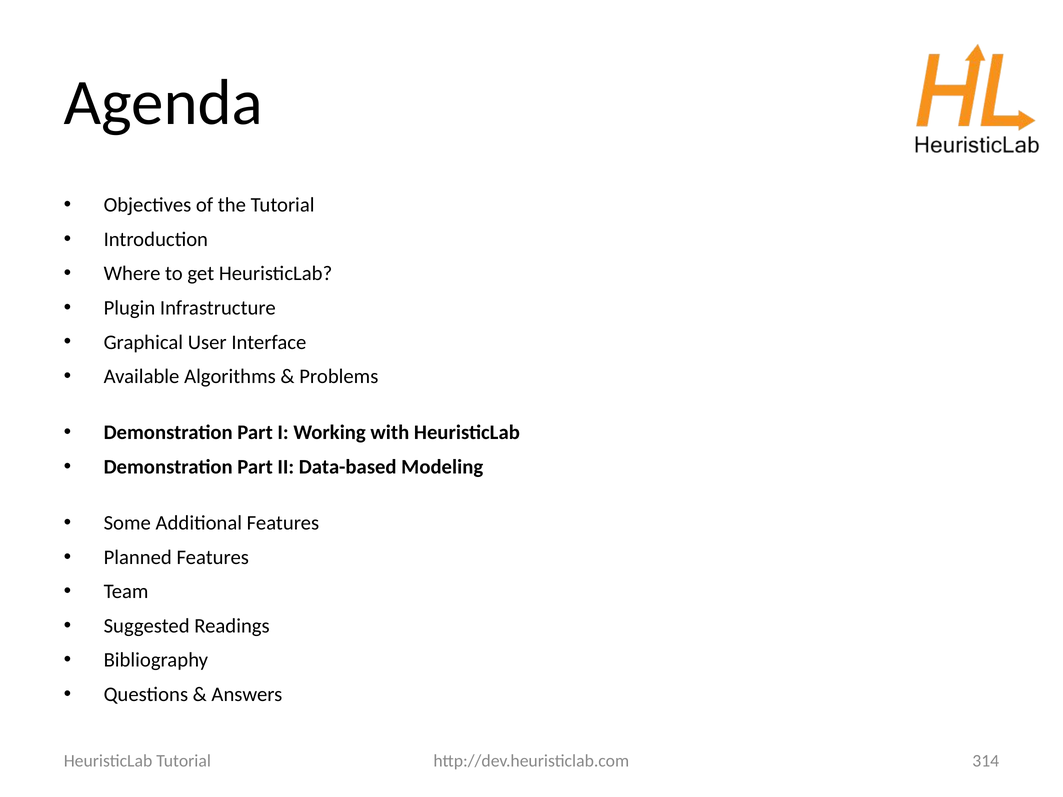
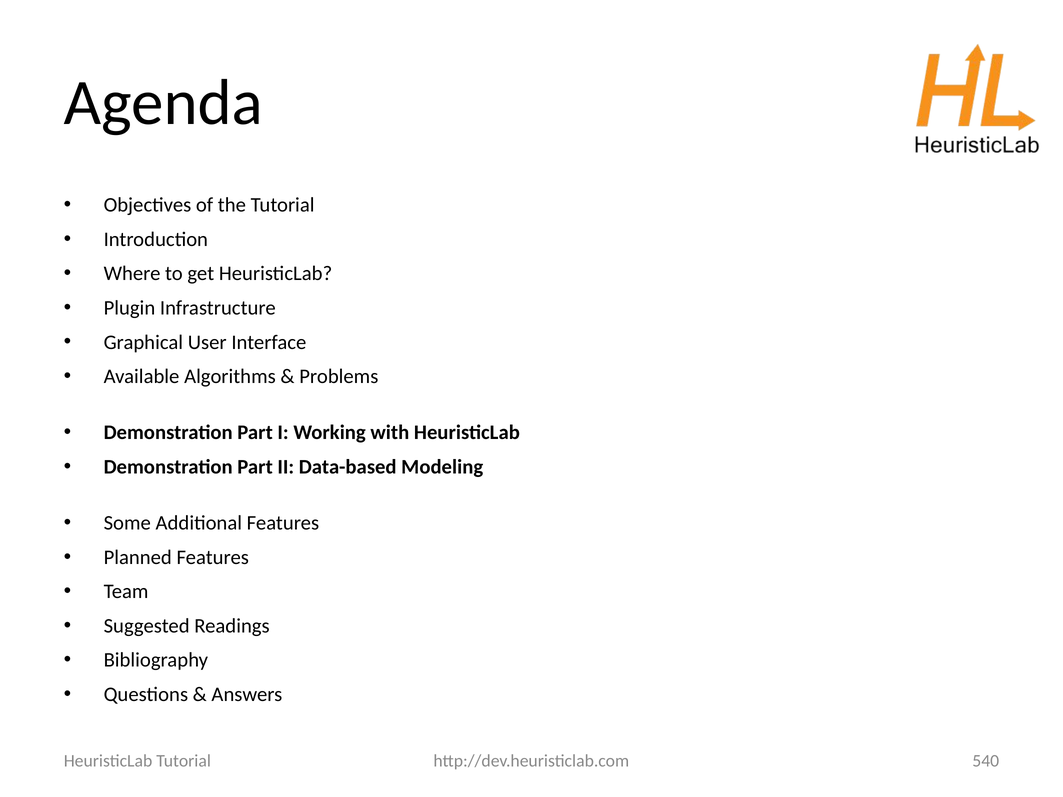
314: 314 -> 540
